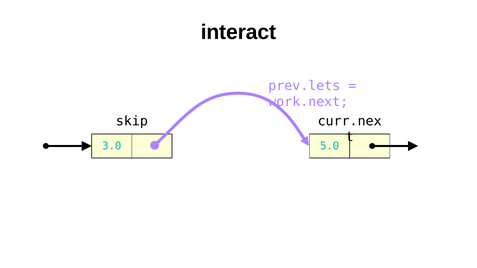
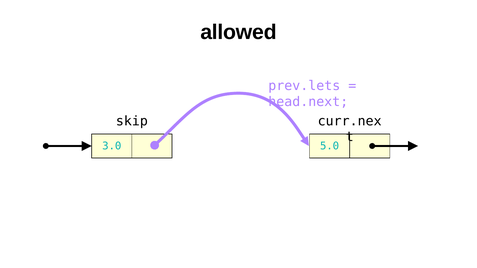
interact: interact -> allowed
work.next: work.next -> head.next
